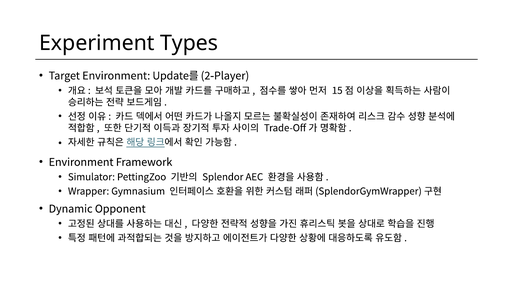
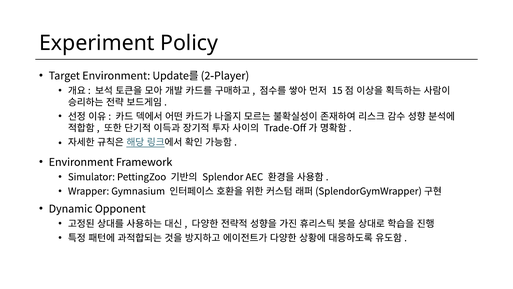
Types: Types -> Policy
